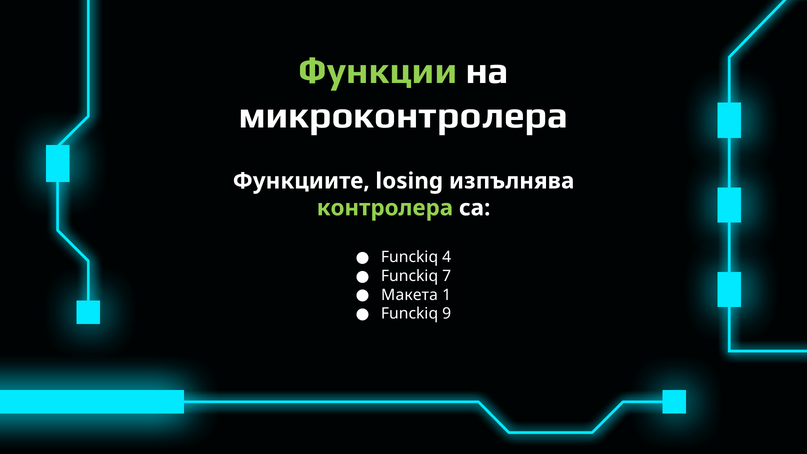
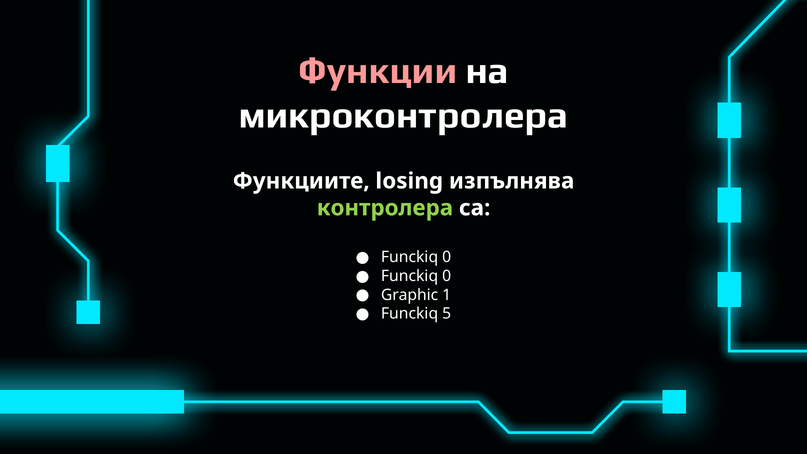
Функции colour: light green -> pink
4 at (447, 257): 4 -> 0
7 at (447, 276): 7 -> 0
Макета: Макета -> Graphic
9: 9 -> 5
